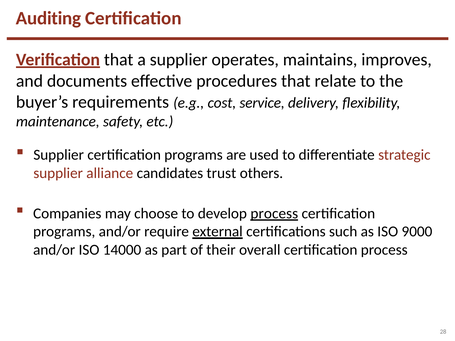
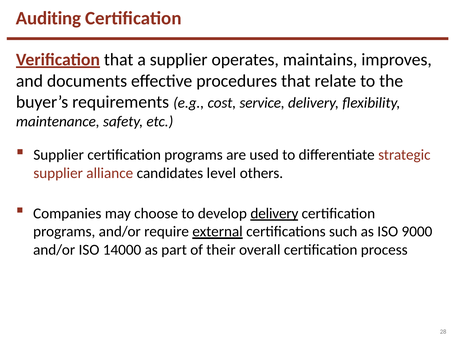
trust: trust -> level
develop process: process -> delivery
